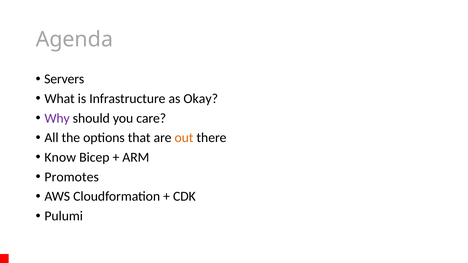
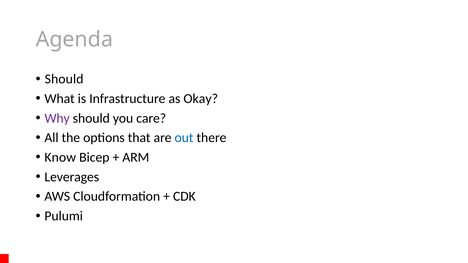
Servers at (64, 79): Servers -> Should
out colour: orange -> blue
Promotes: Promotes -> Leverages
